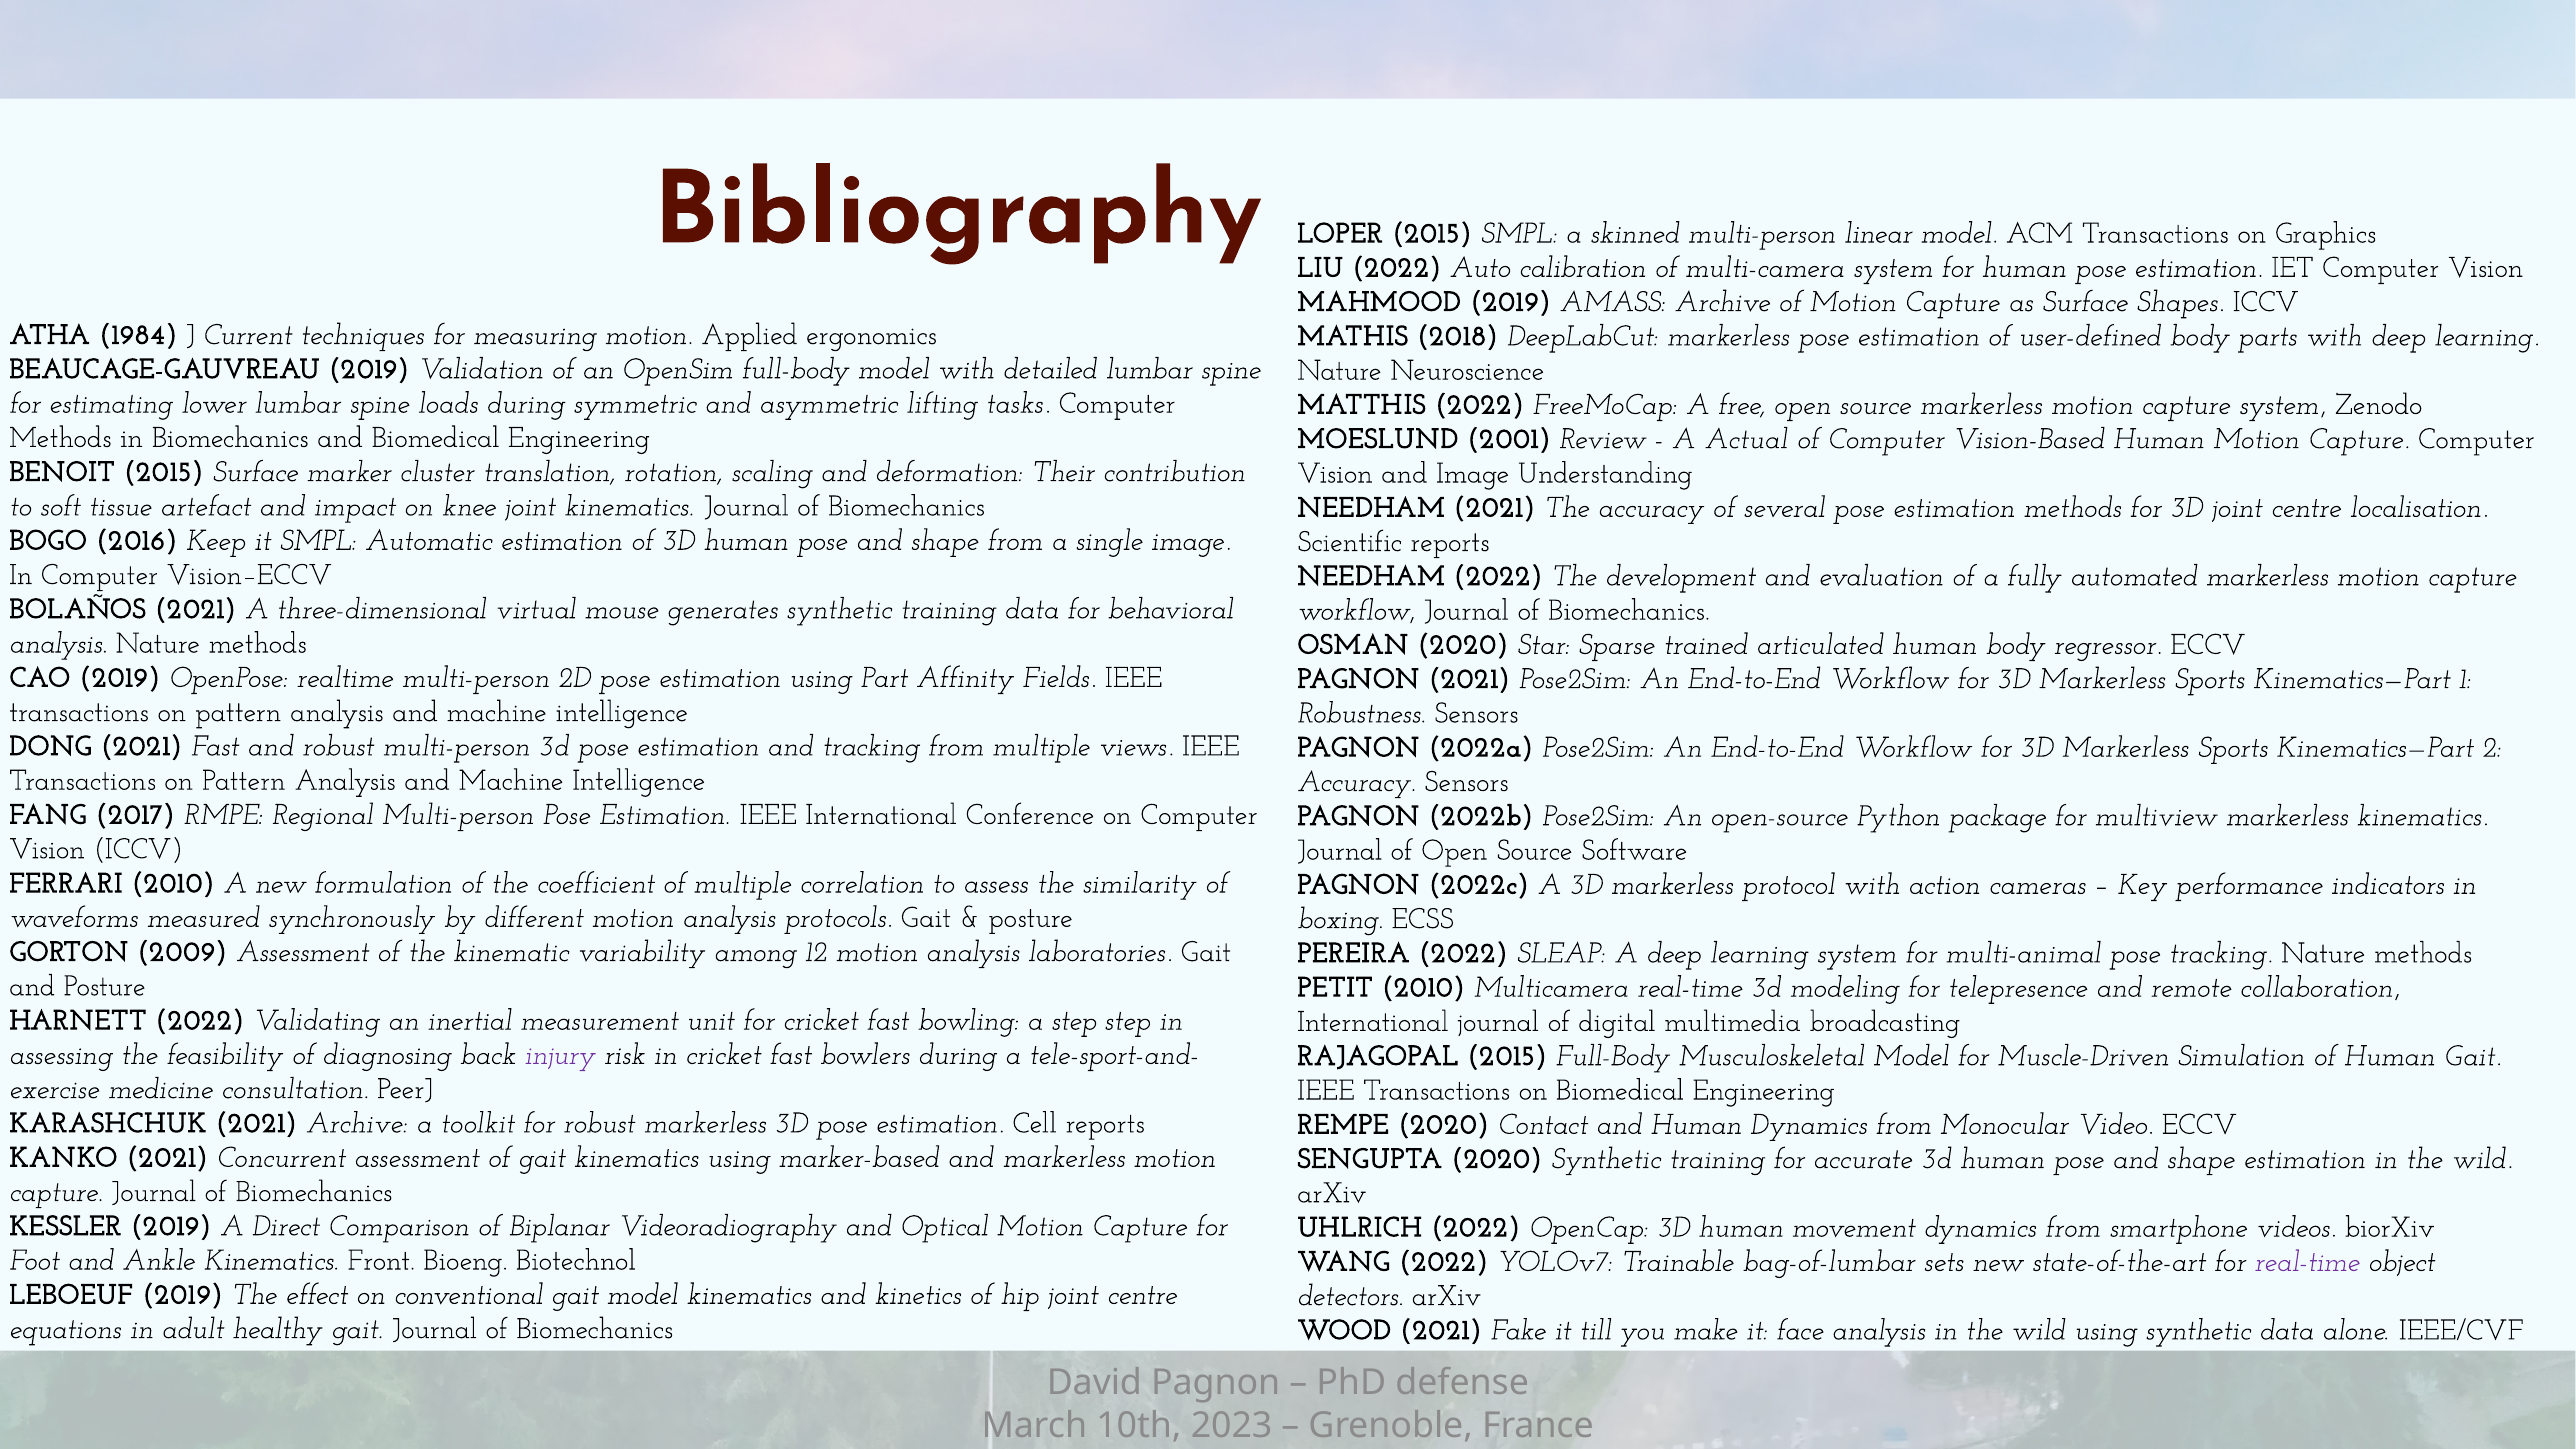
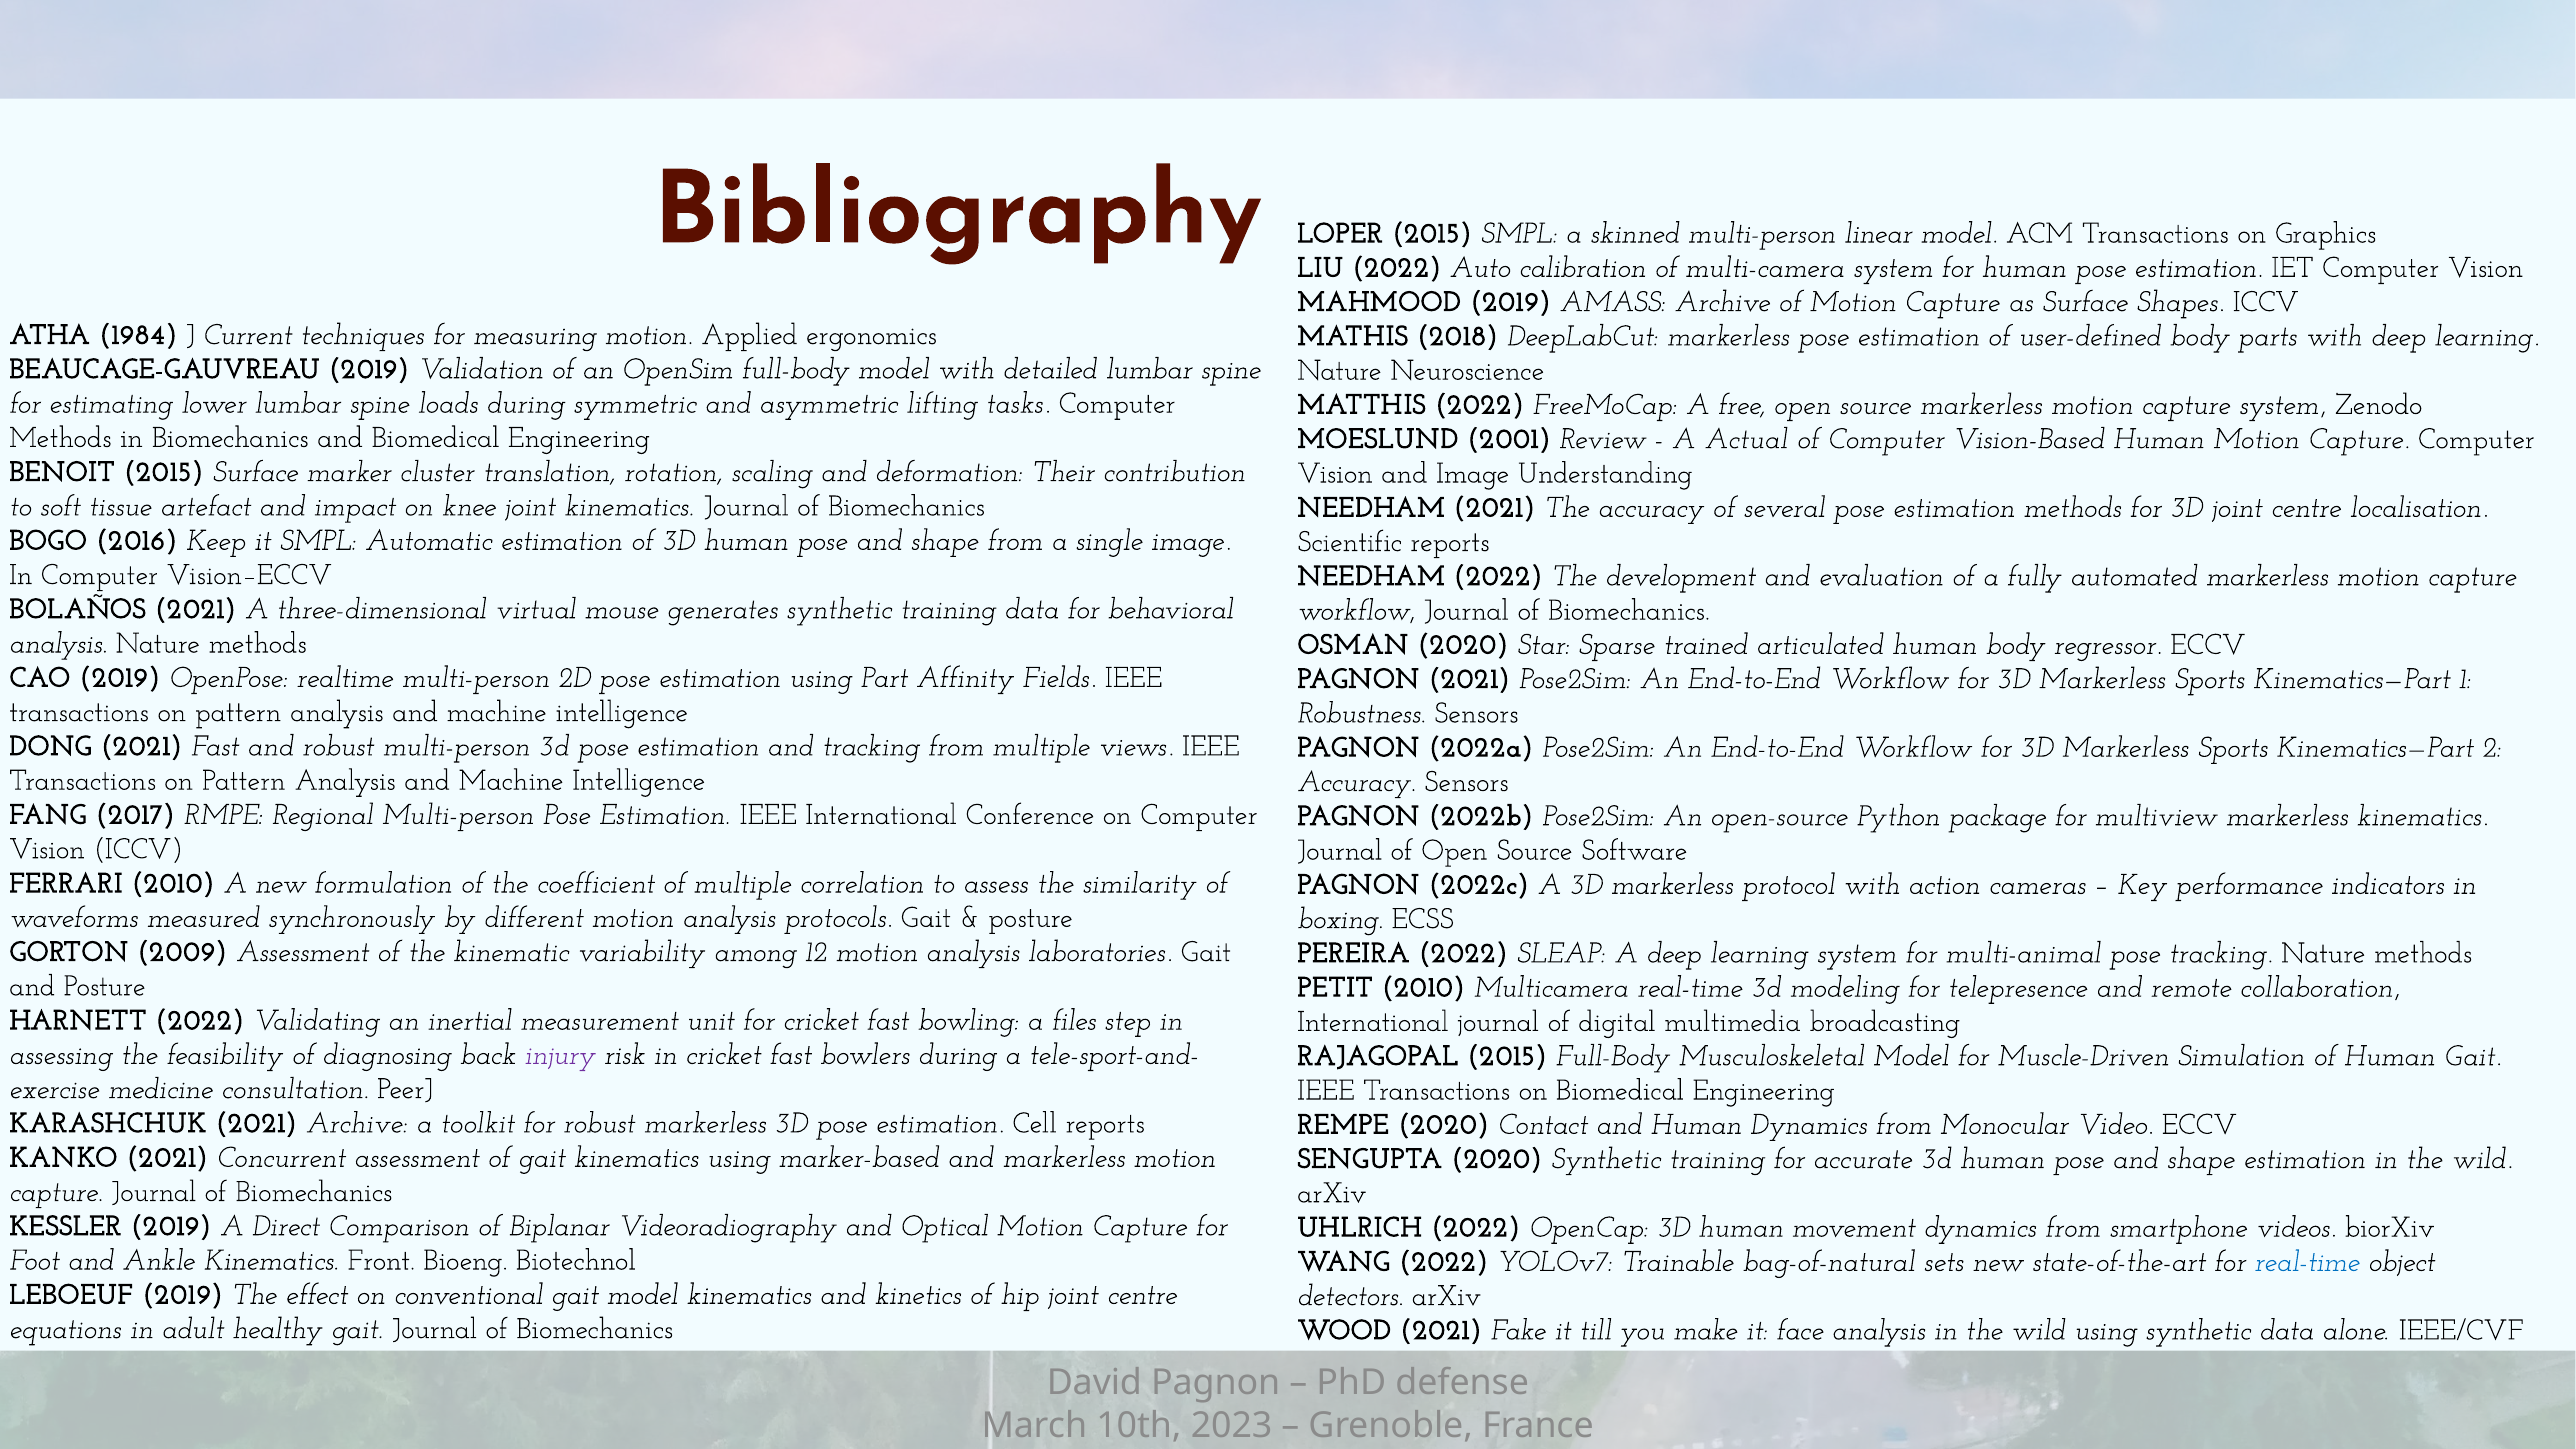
a step: step -> files
bag-of-lumbar: bag-of-lumbar -> bag-of-natural
real-time at (2307, 1262) colour: purple -> blue
